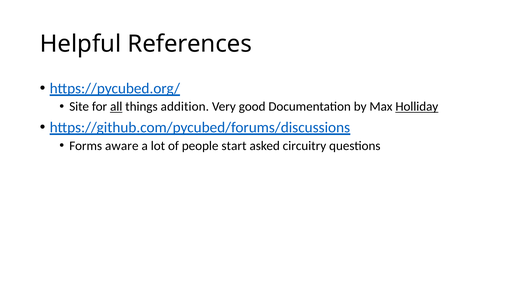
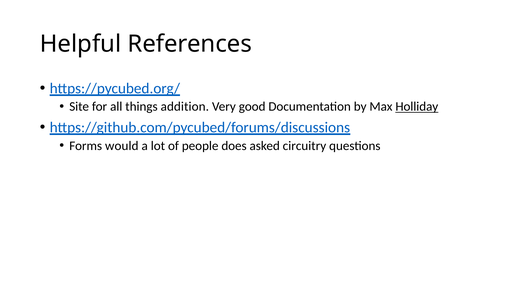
all underline: present -> none
aware: aware -> would
start: start -> does
